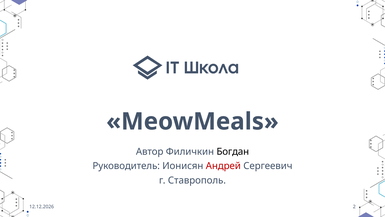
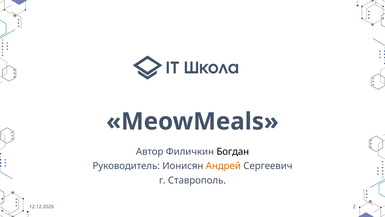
Андрей colour: red -> orange
